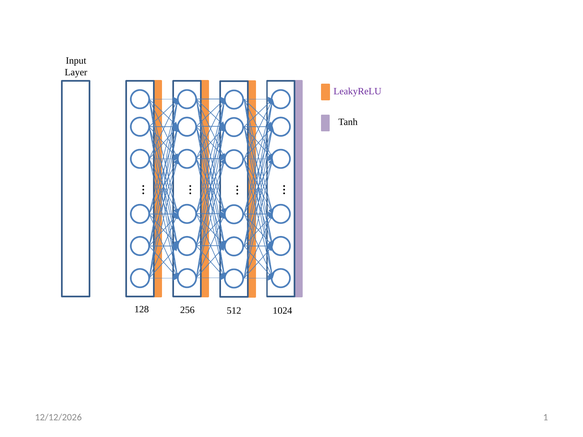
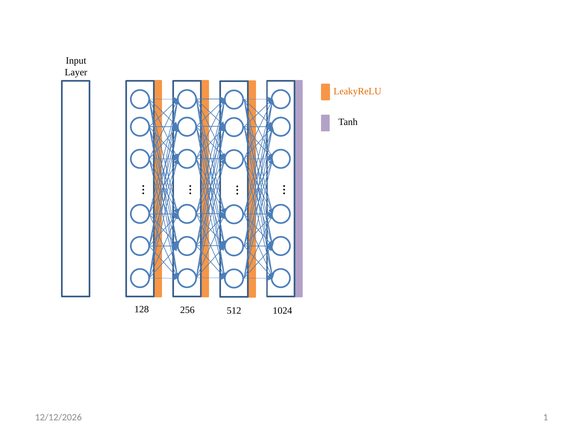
LeakyReLU colour: purple -> orange
